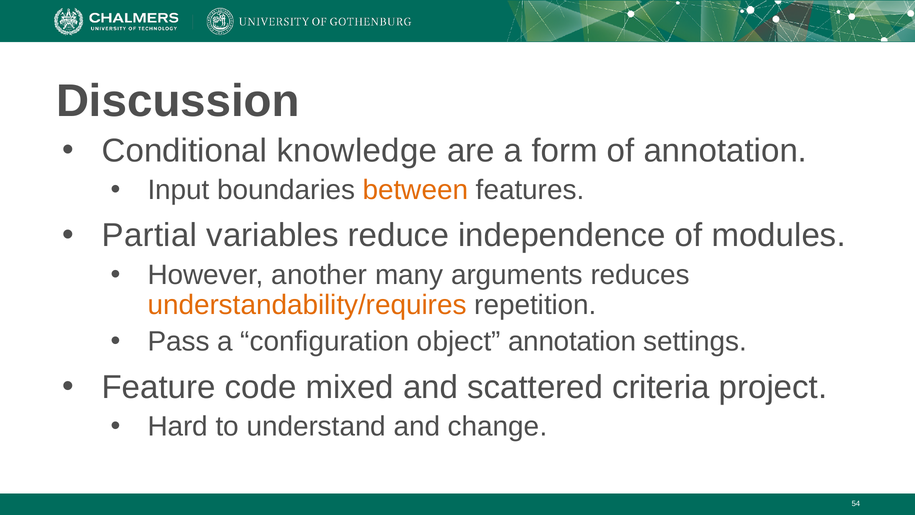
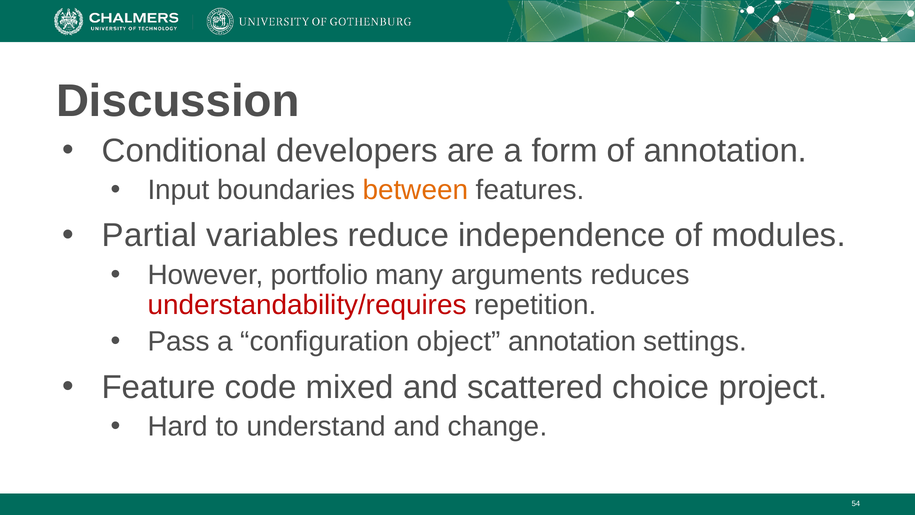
knowledge: knowledge -> developers
another: another -> portfolio
understandability/requires colour: orange -> red
criteria: criteria -> choice
